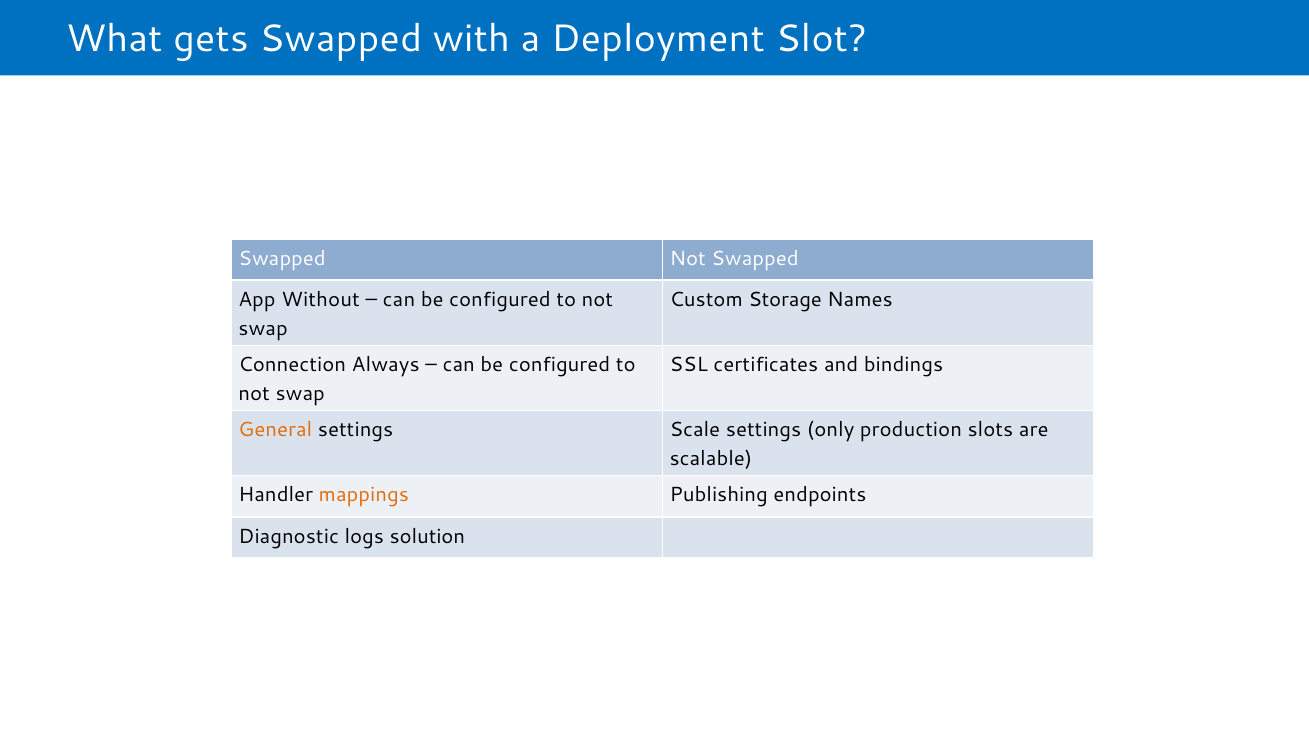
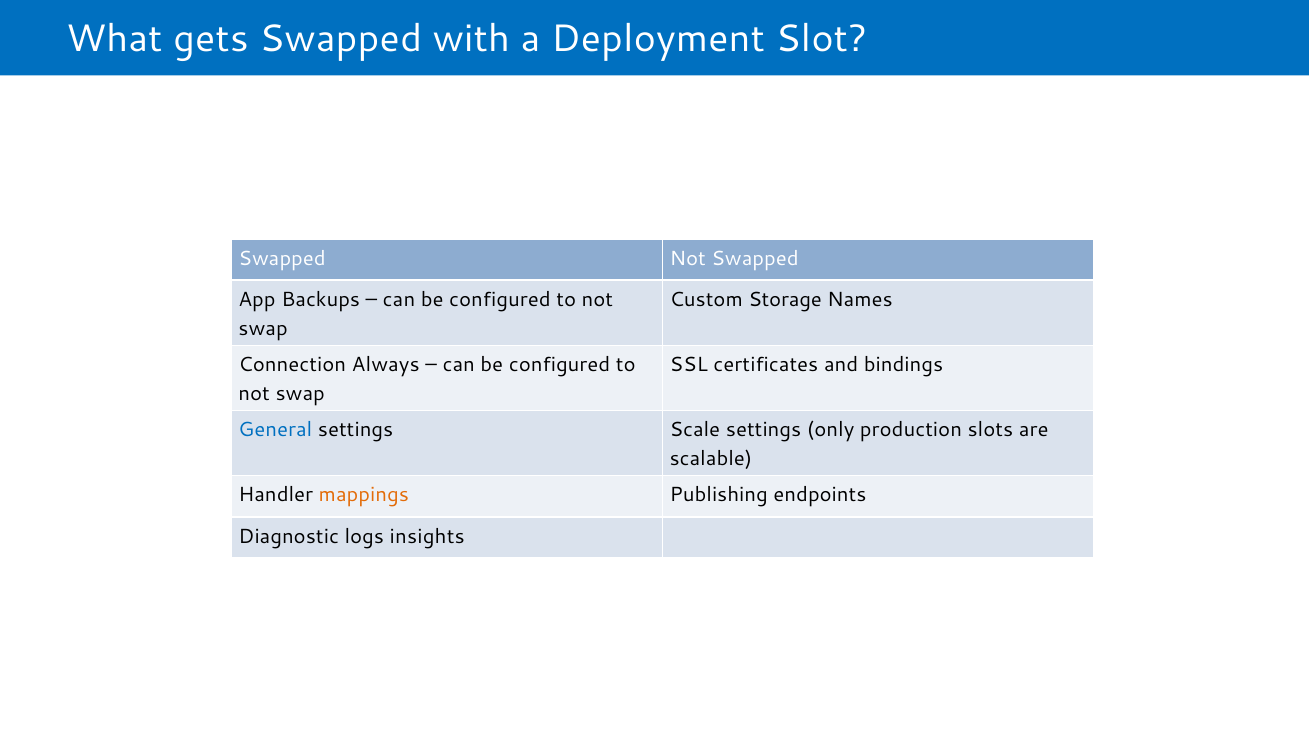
Without: Without -> Backups
General colour: orange -> blue
solution: solution -> insights
